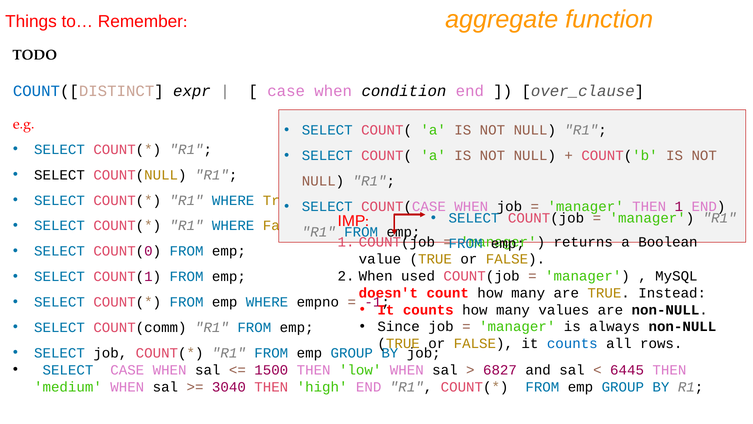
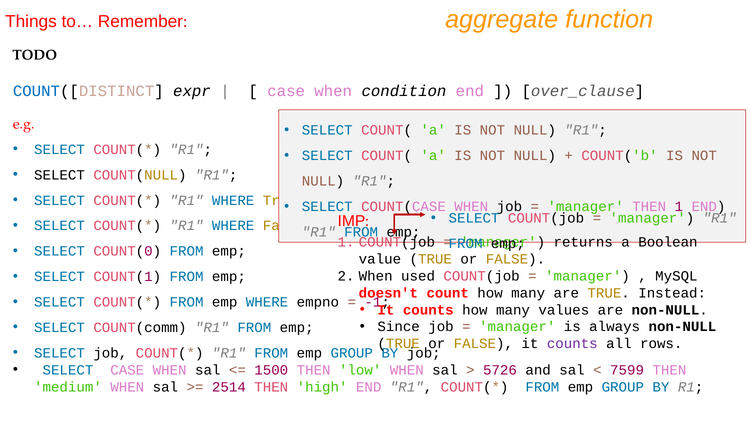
counts at (572, 343) colour: blue -> purple
6827: 6827 -> 5726
6445: 6445 -> 7599
3040: 3040 -> 2514
